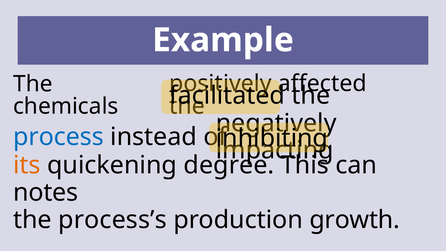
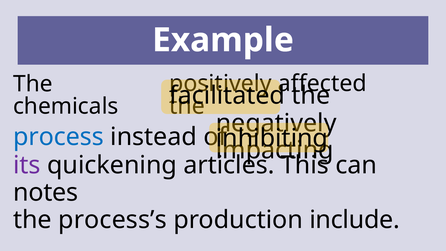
its colour: orange -> purple
degree: degree -> articles
growth: growth -> include
